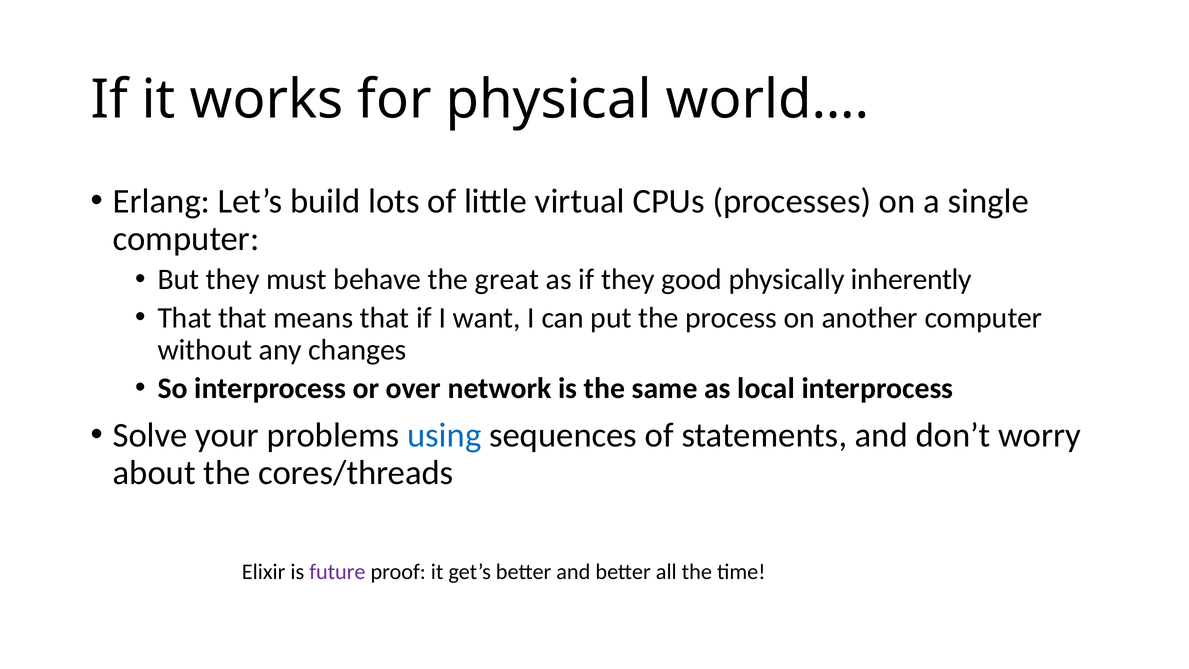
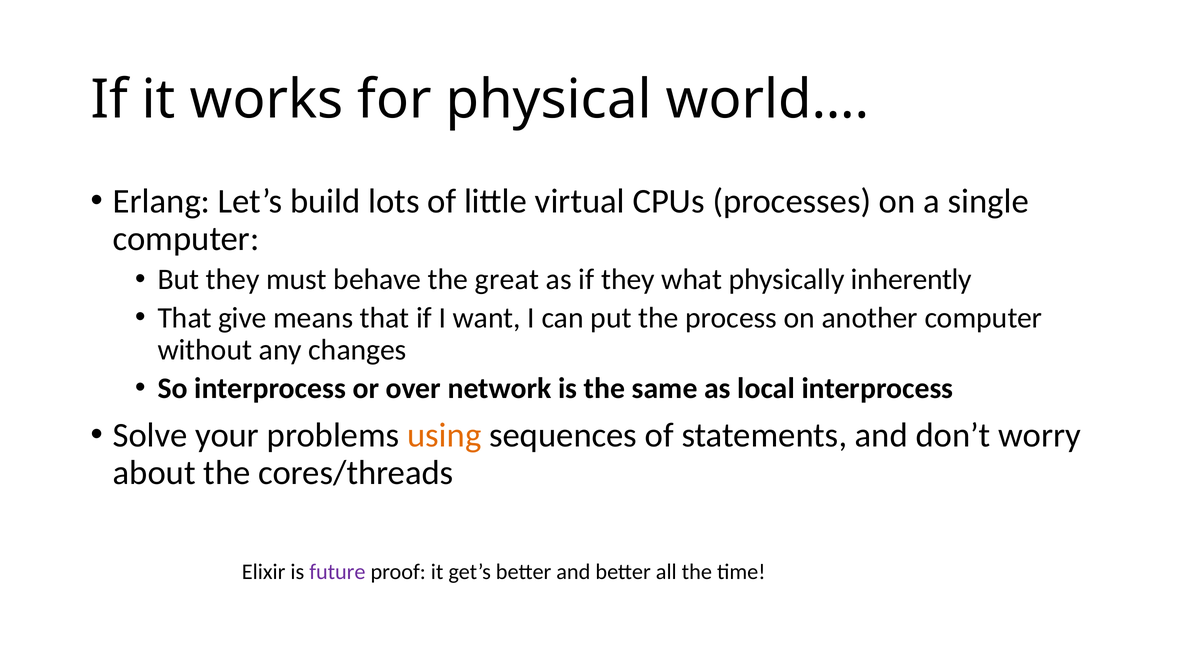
good: good -> what
That that: that -> give
using colour: blue -> orange
